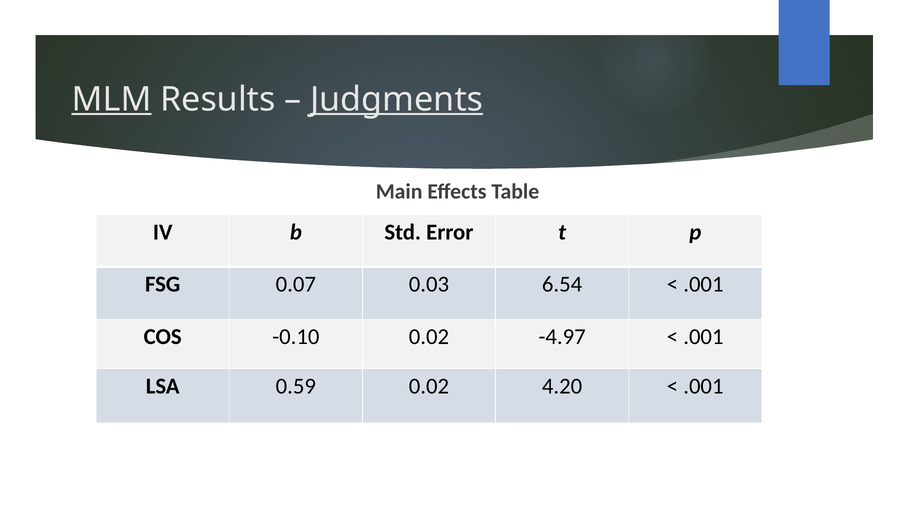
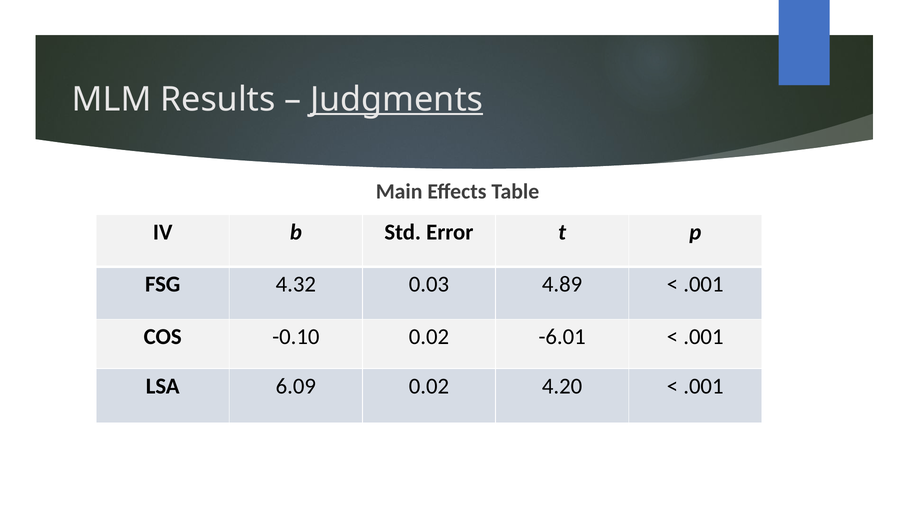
MLM underline: present -> none
0.07: 0.07 -> 4.32
6.54: 6.54 -> 4.89
-4.97: -4.97 -> -6.01
0.59: 0.59 -> 6.09
